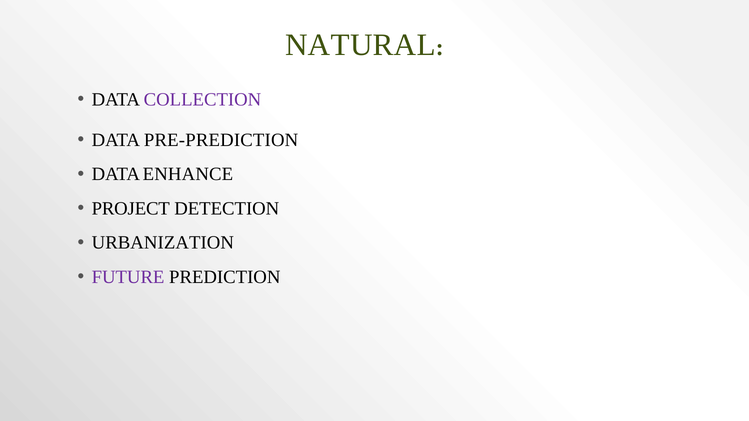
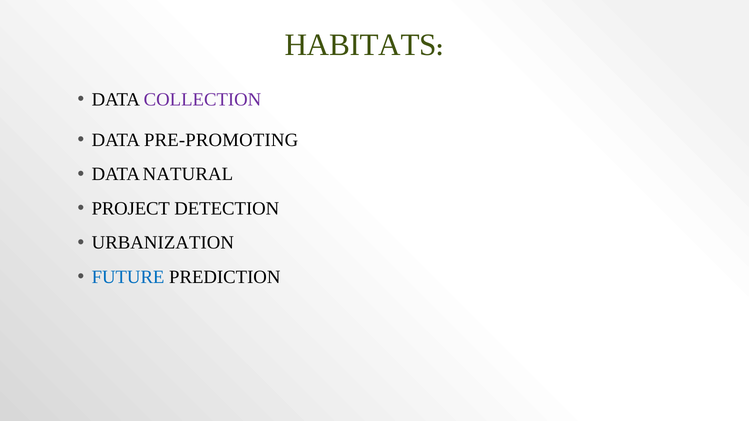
NATURAL: NATURAL -> HABITATS
PRE-PREDICTION: PRE-PREDICTION -> PRE-PROMOTING
ENHANCE: ENHANCE -> NATURAL
FUTURE colour: purple -> blue
